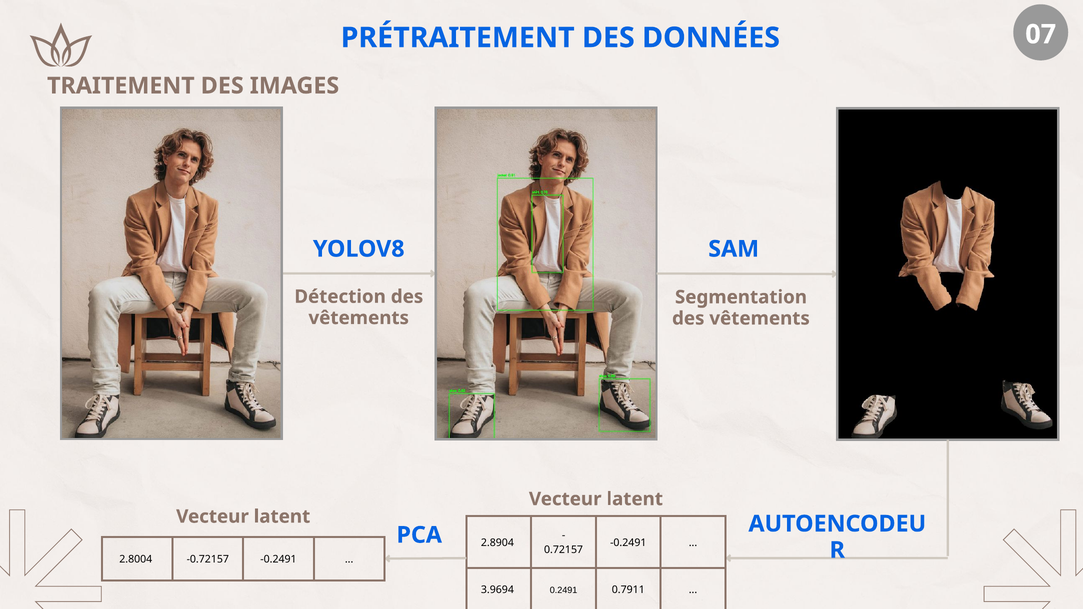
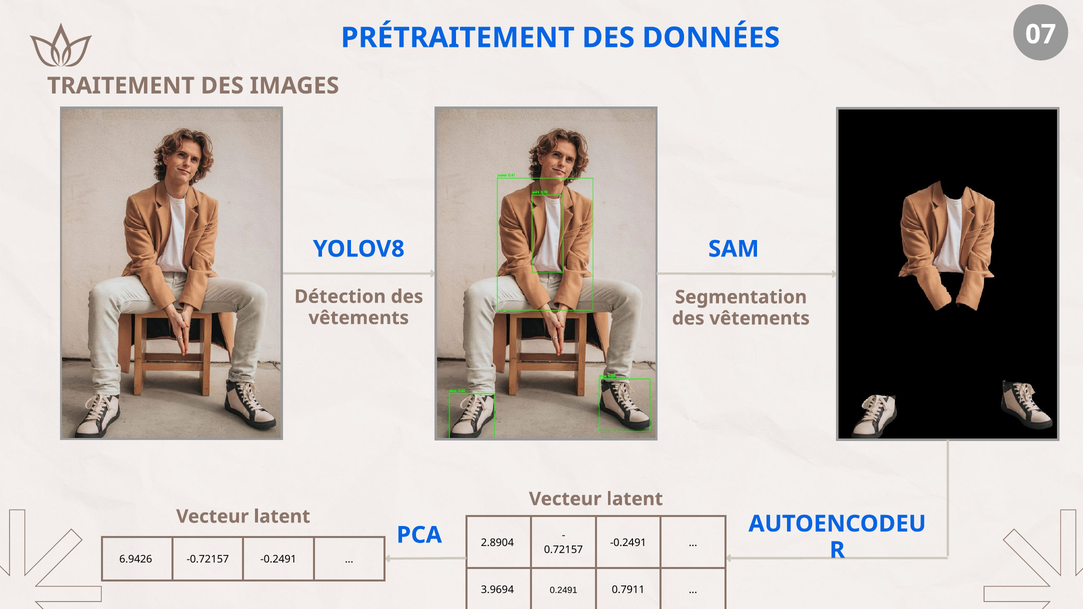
2.8004: 2.8004 -> 6.9426
